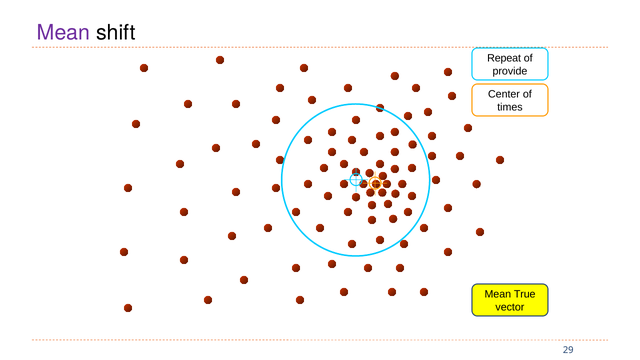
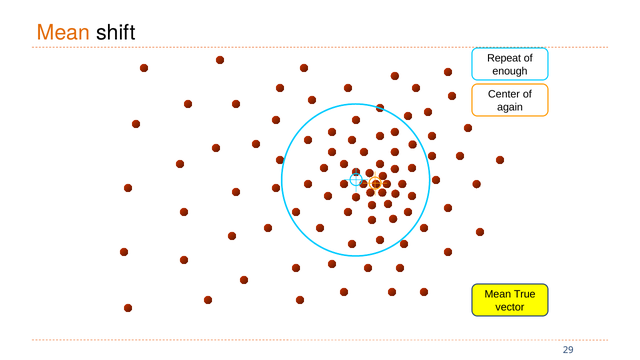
Mean at (63, 33) colour: purple -> orange
provide: provide -> enough
times: times -> again
